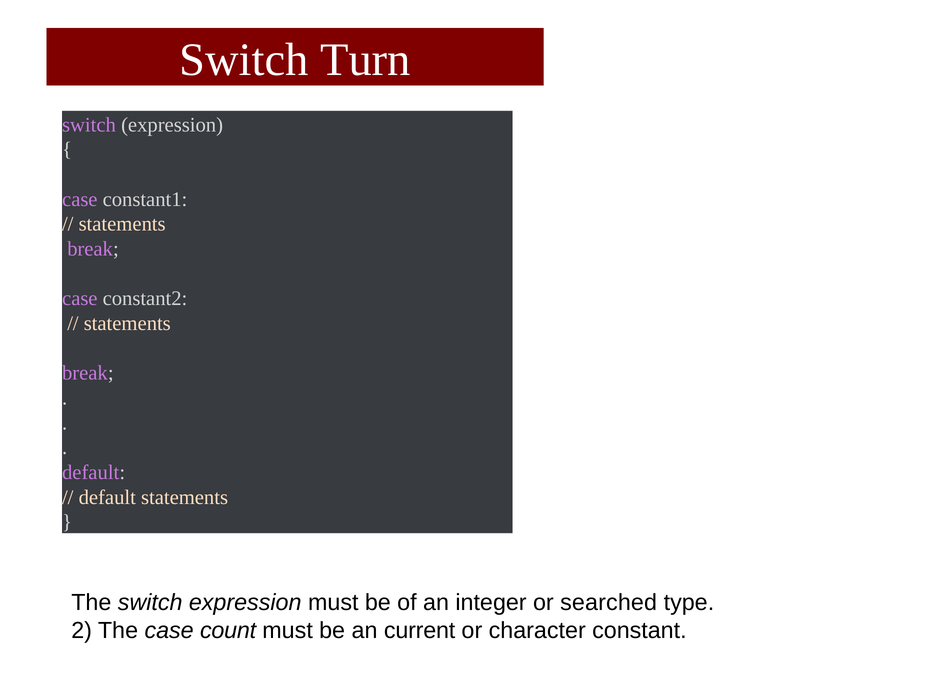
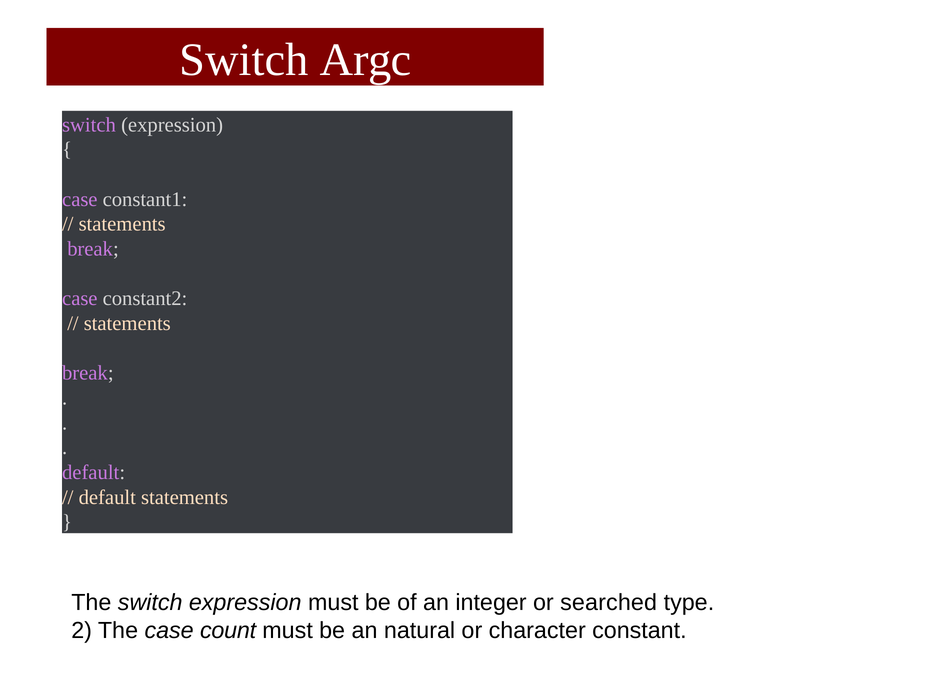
Turn: Turn -> Argc
current: current -> natural
